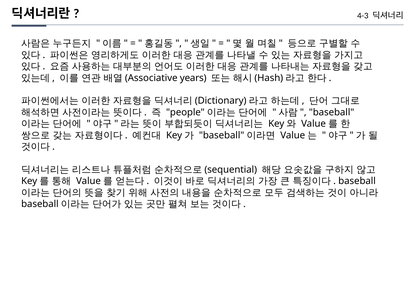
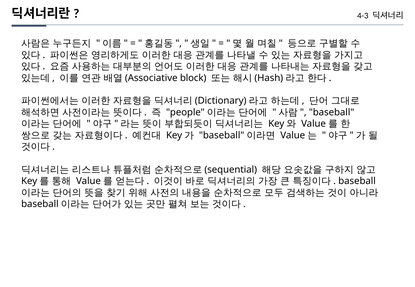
years: years -> block
